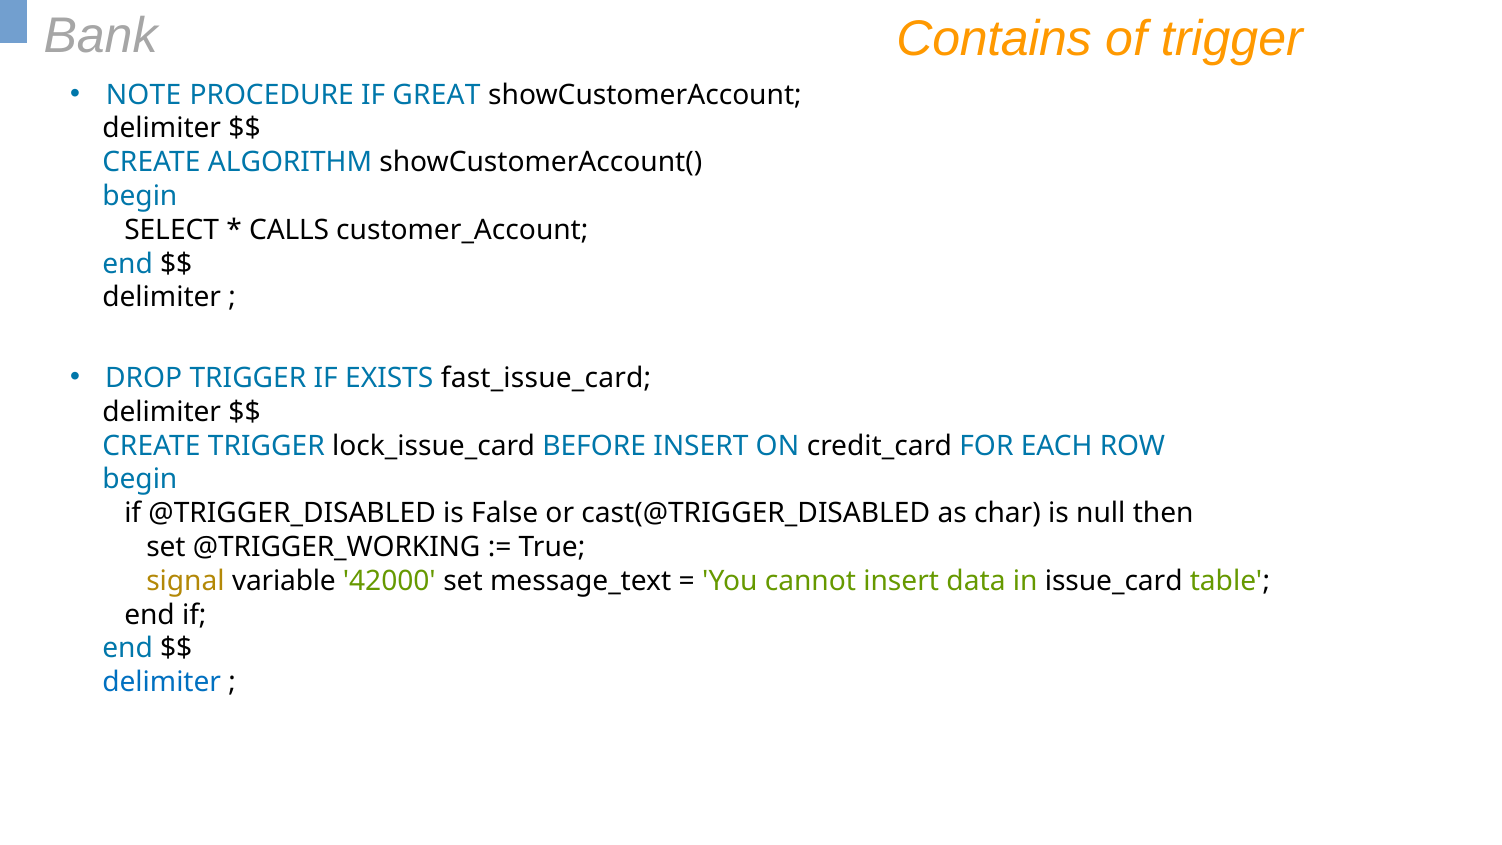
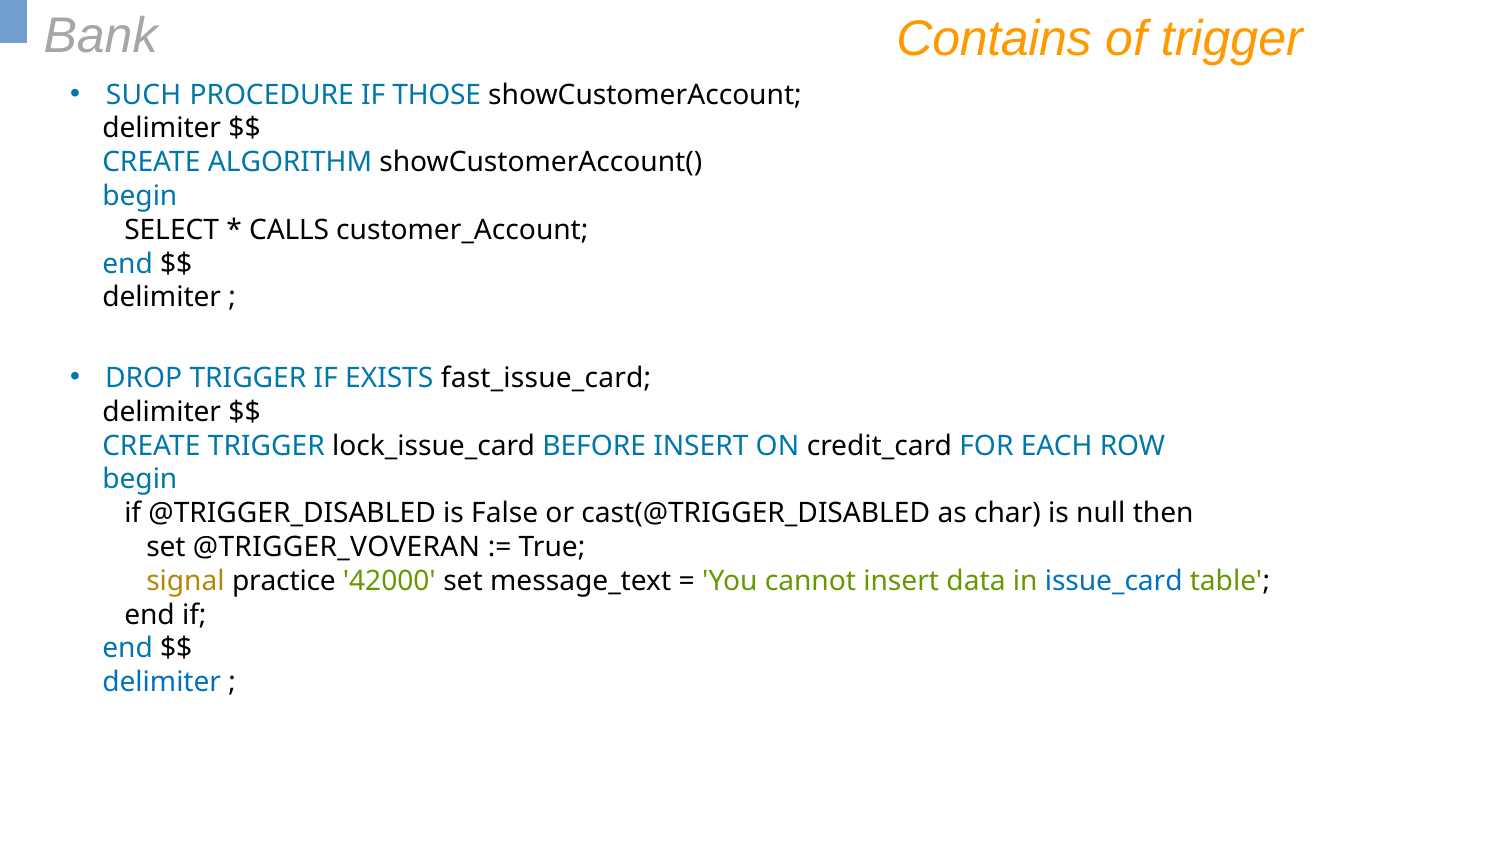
NOTE: NOTE -> SUCH
GREAT: GREAT -> THOSE
@TRIGGER_WORKING: @TRIGGER_WORKING -> @TRIGGER_VOVERAN
variable: variable -> practice
issue_card colour: black -> blue
